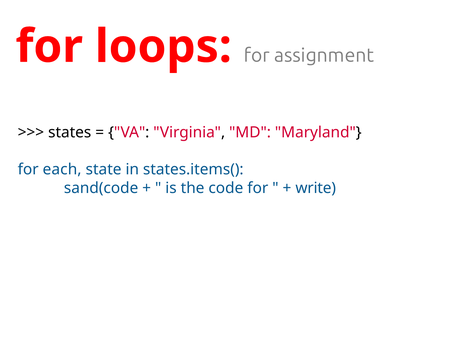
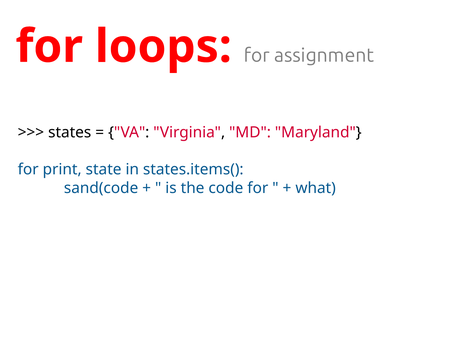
each: each -> print
write: write -> what
